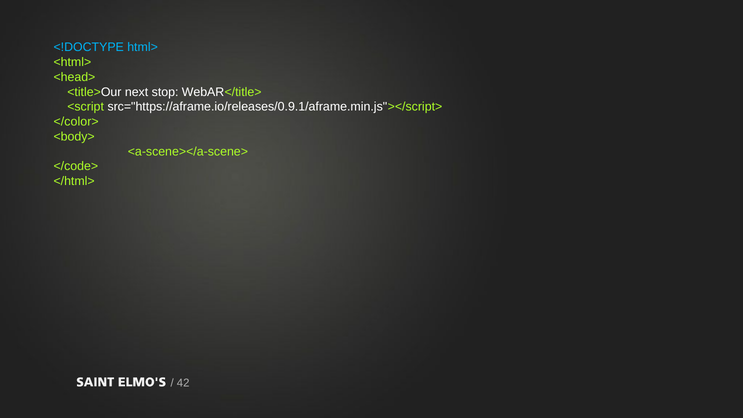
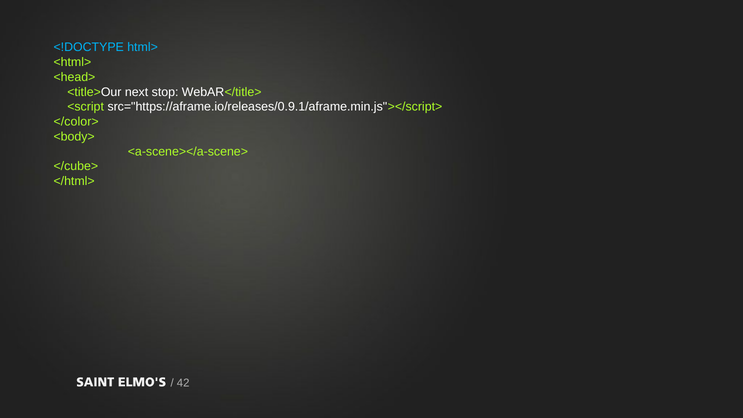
</code>: </code> -> </cube>
